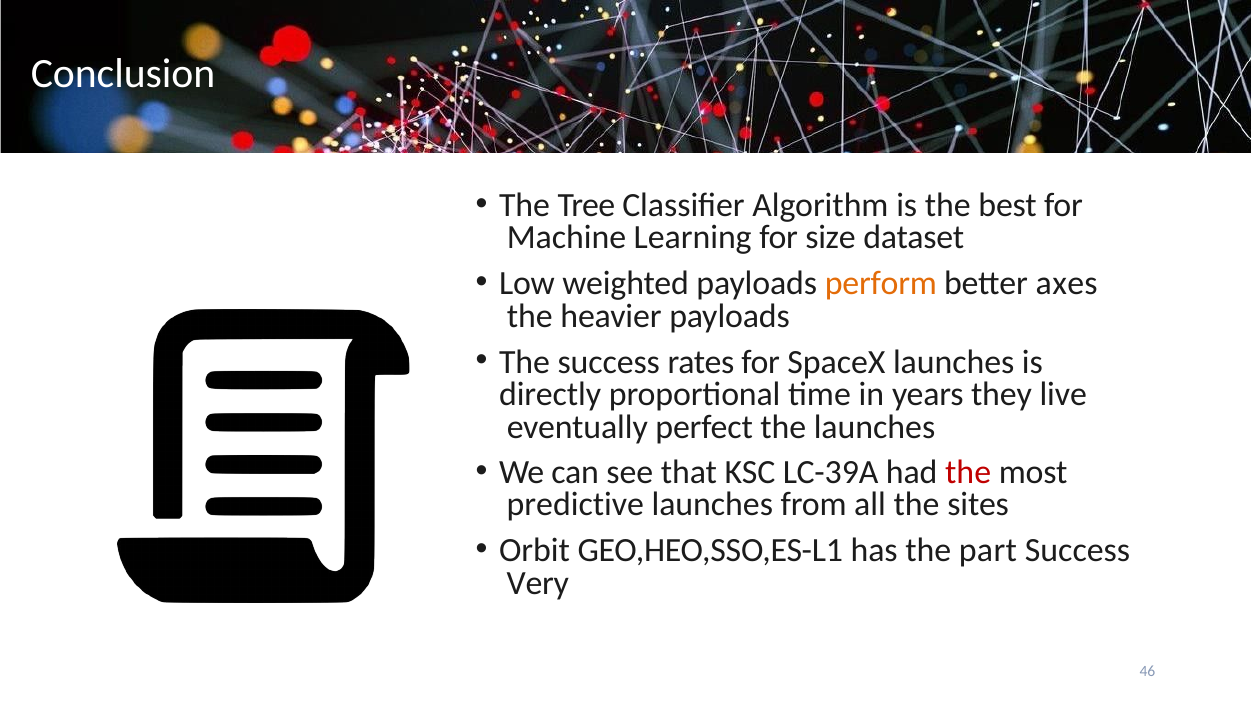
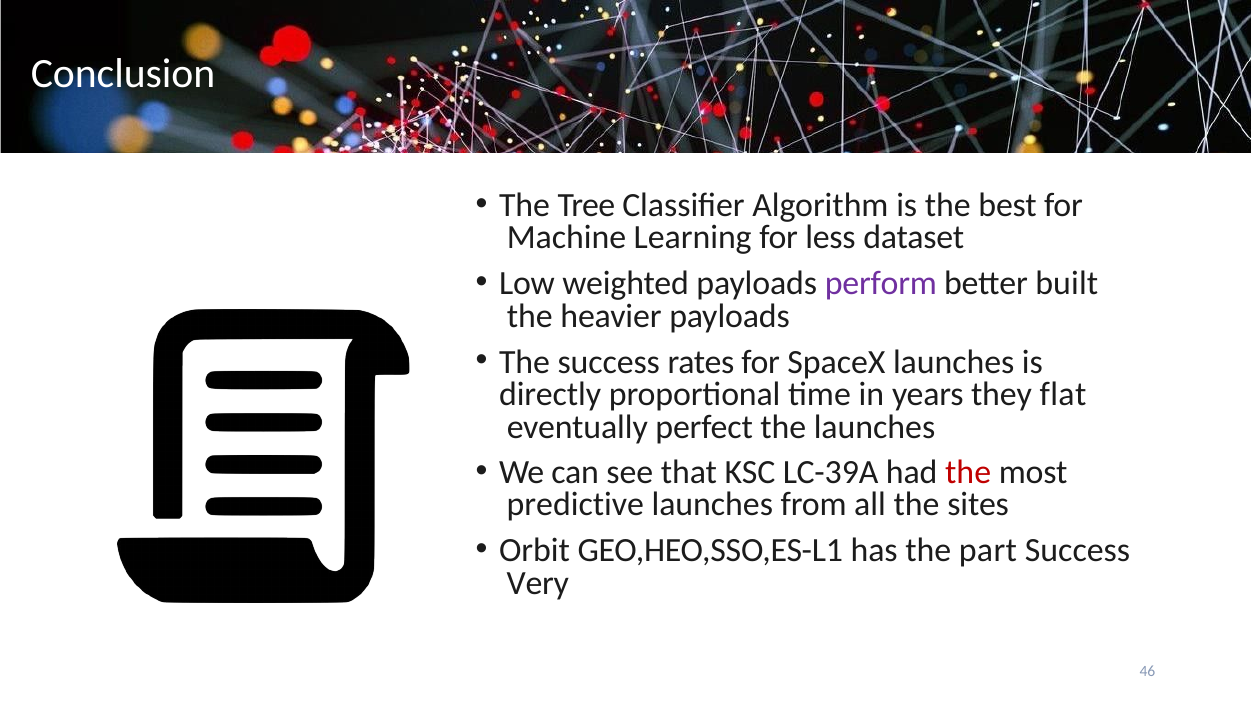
size: size -> less
perform colour: orange -> purple
axes: axes -> built
live: live -> flat
